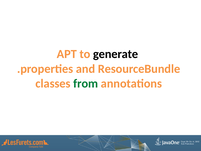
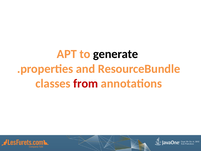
from colour: green -> red
